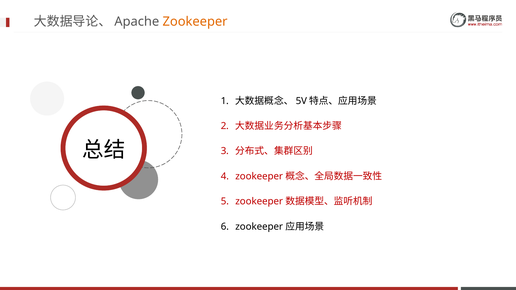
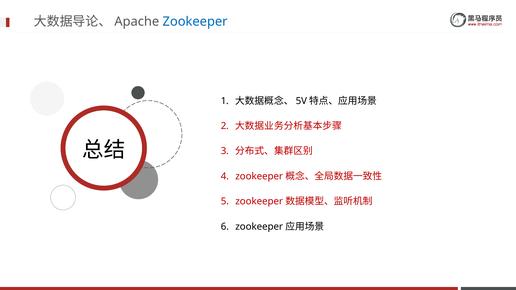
Zookeeper colour: orange -> blue
